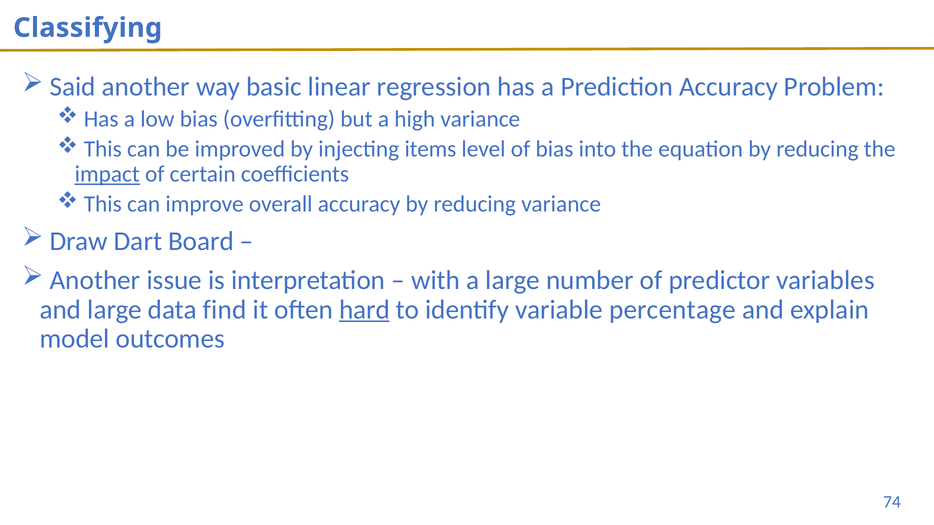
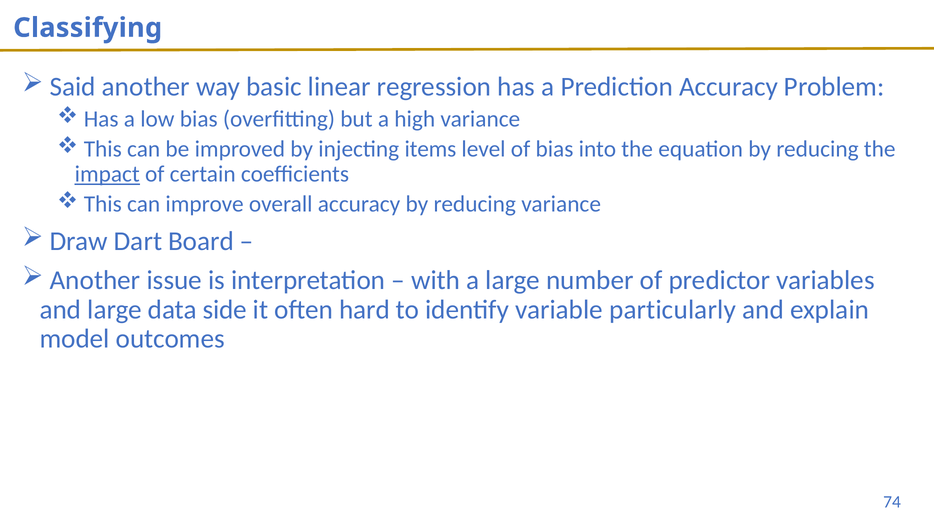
find: find -> side
hard underline: present -> none
percentage: percentage -> particularly
